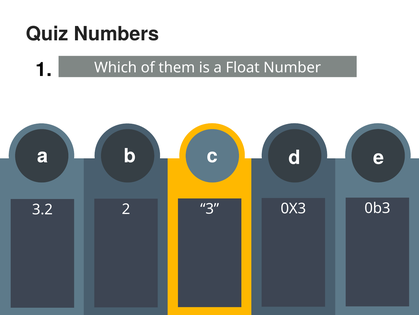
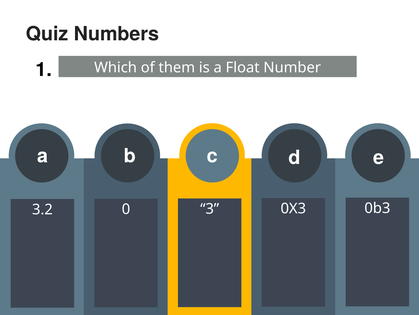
2: 2 -> 0
